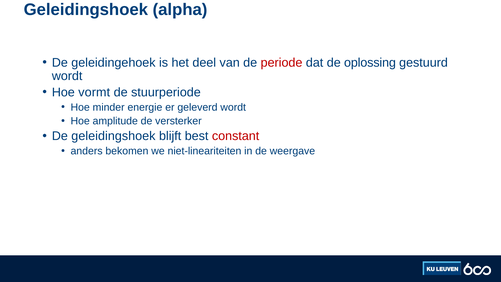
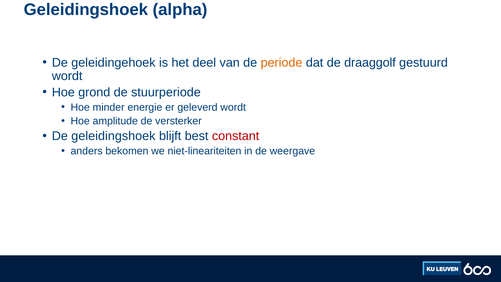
periode colour: red -> orange
oplossing: oplossing -> draaggolf
vormt: vormt -> grond
